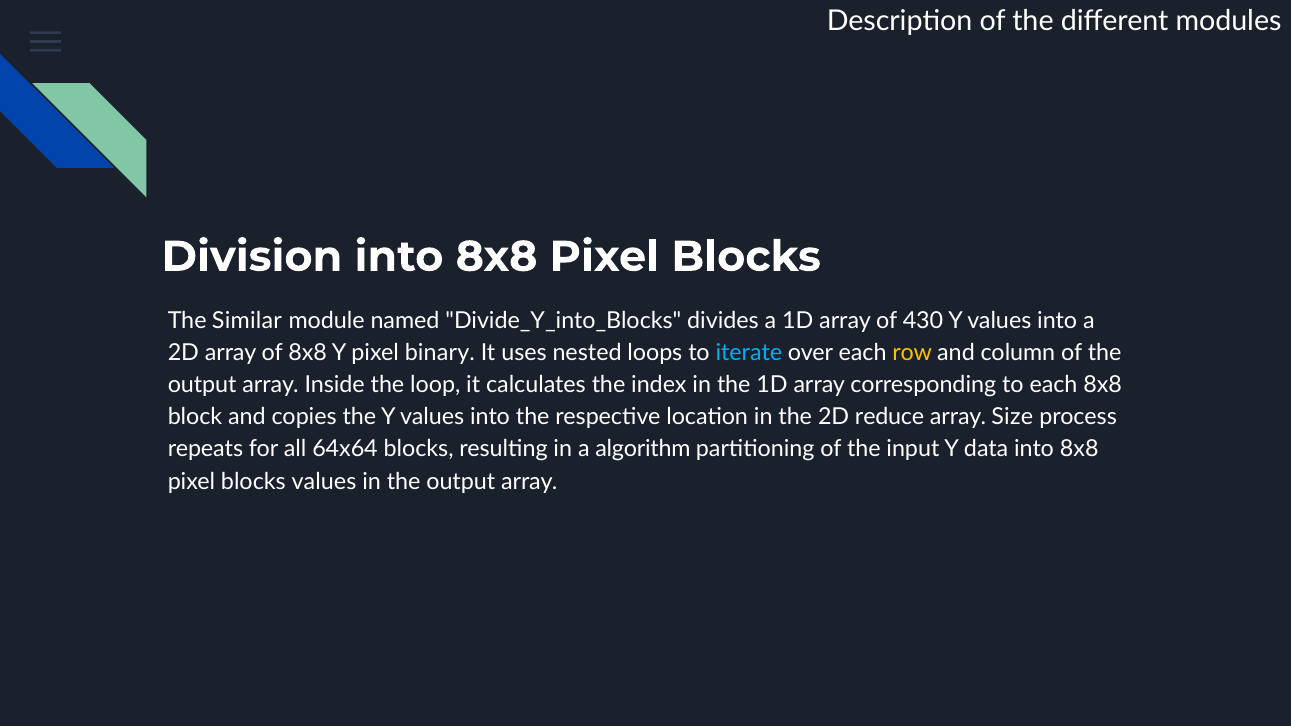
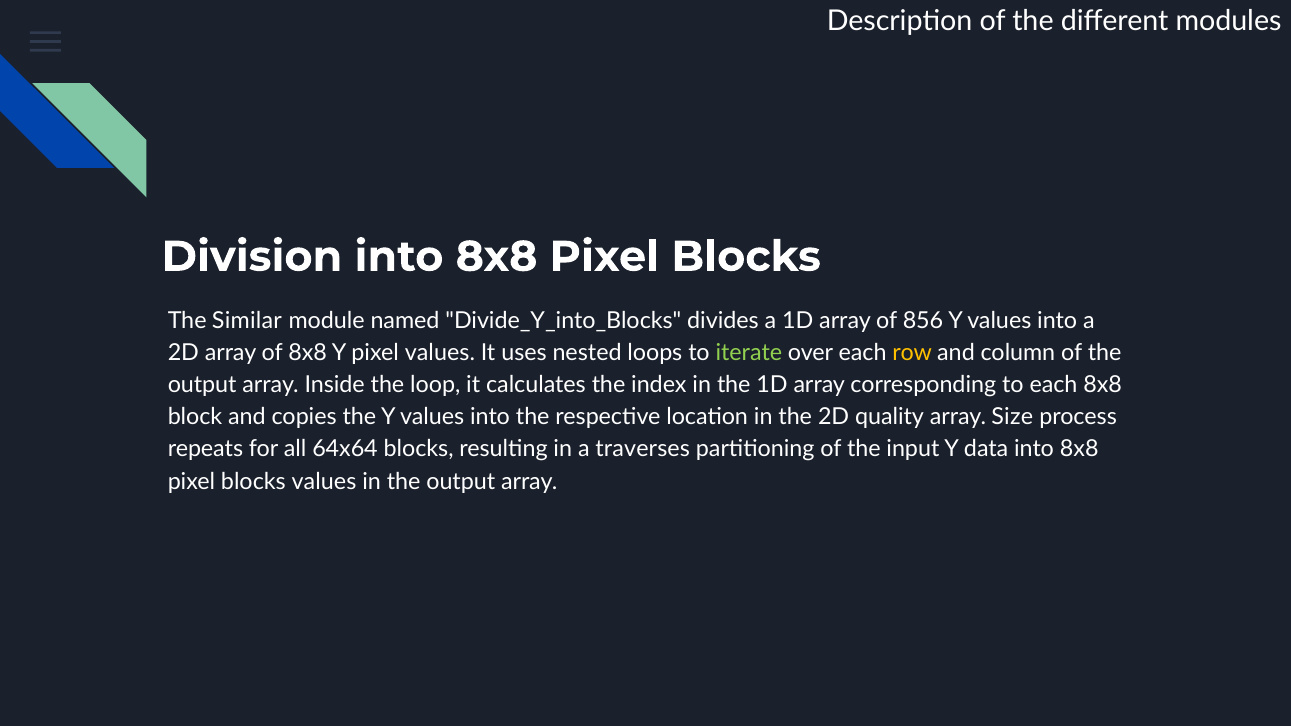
430: 430 -> 856
pixel binary: binary -> values
iterate colour: light blue -> light green
reduce: reduce -> quality
algorithm: algorithm -> traverses
